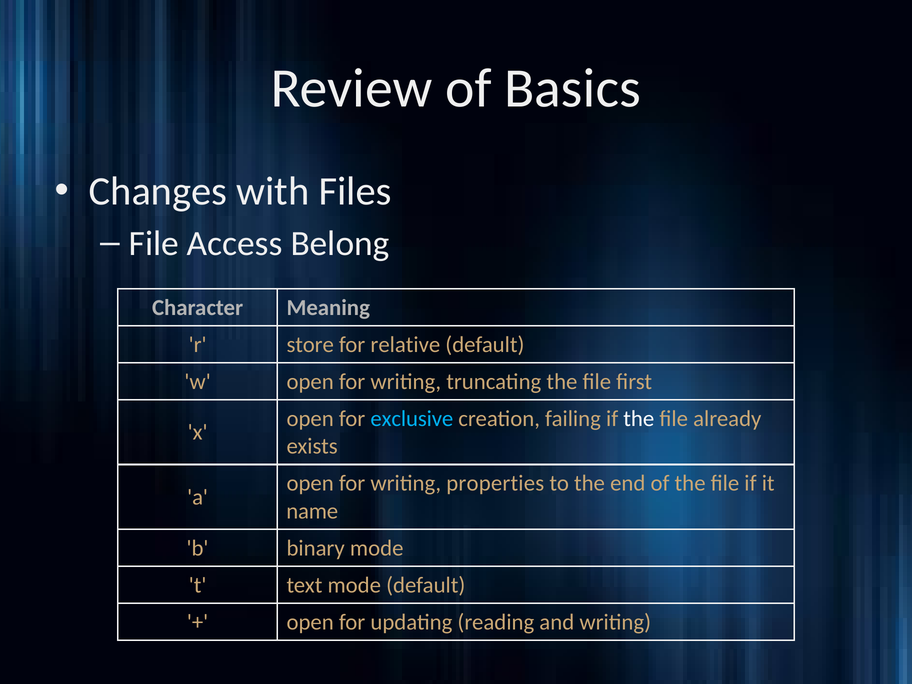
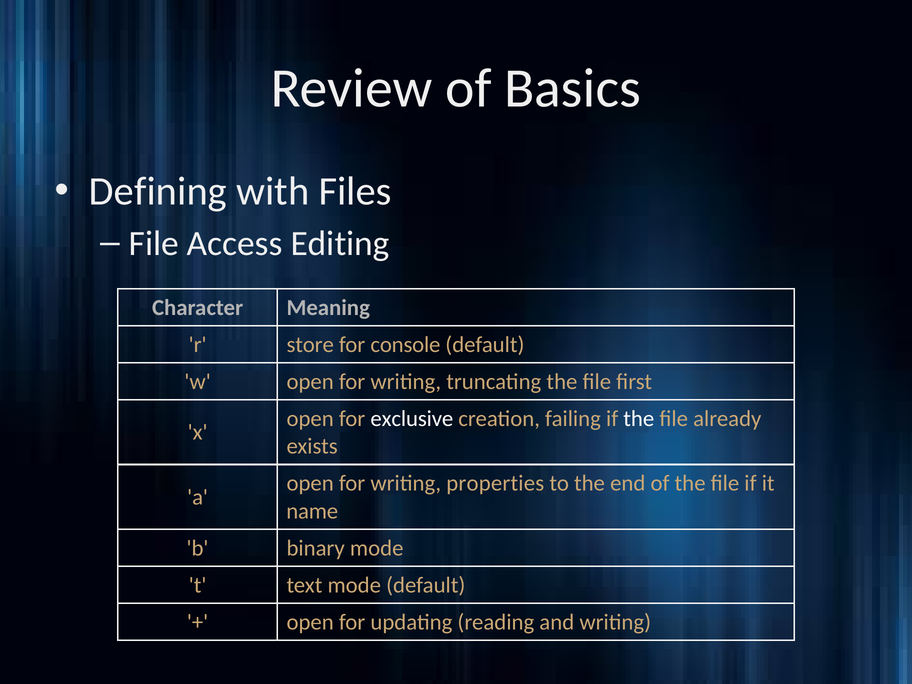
Changes: Changes -> Defining
Belong: Belong -> Editing
relative: relative -> console
exclusive colour: light blue -> white
